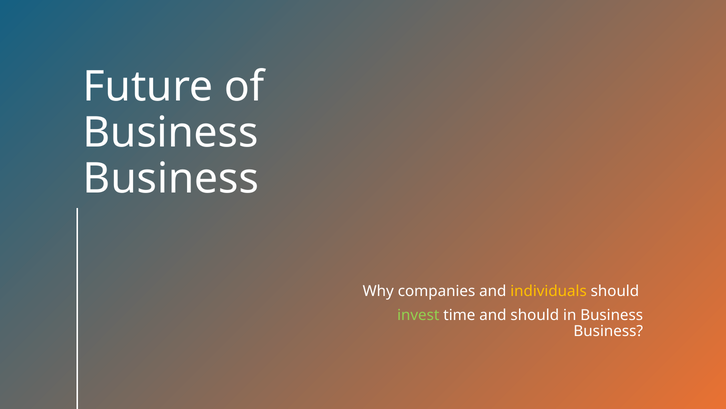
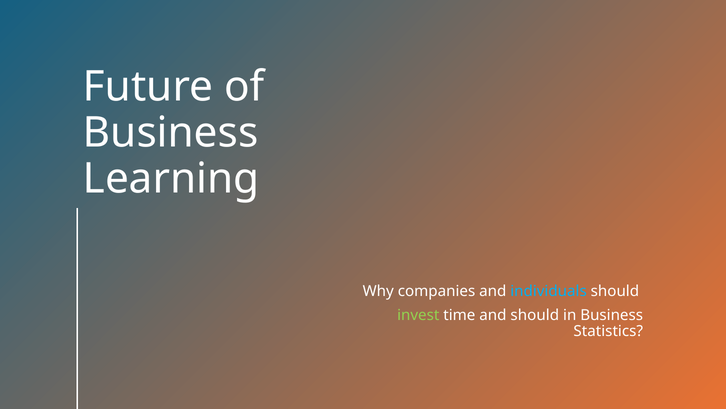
Business at (171, 178): Business -> Learning
individuals colour: yellow -> light blue
Business at (608, 331): Business -> Statistics
